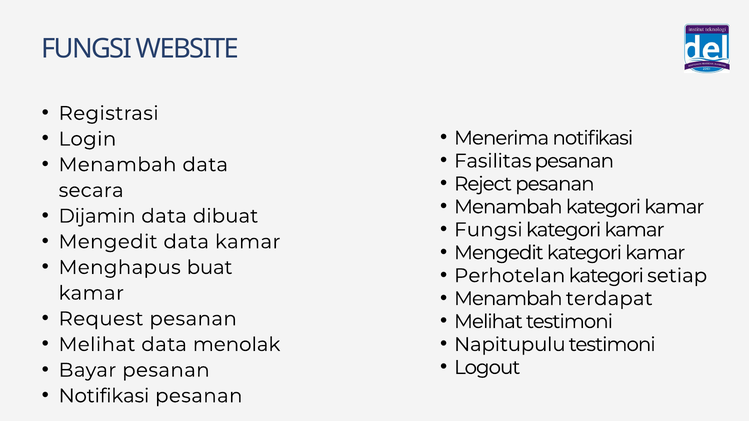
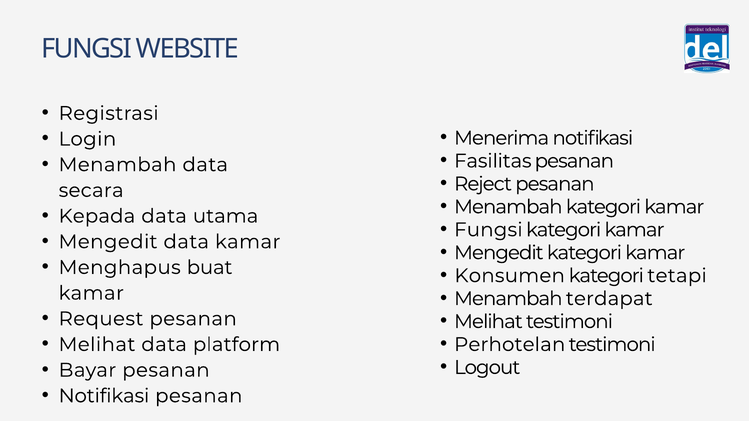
Dijamin: Dijamin -> Kepada
dibuat: dibuat -> utama
Perhotelan: Perhotelan -> Konsumen
setiap: setiap -> tetapi
menolak: menolak -> platform
Napitupulu: Napitupulu -> Perhotelan
